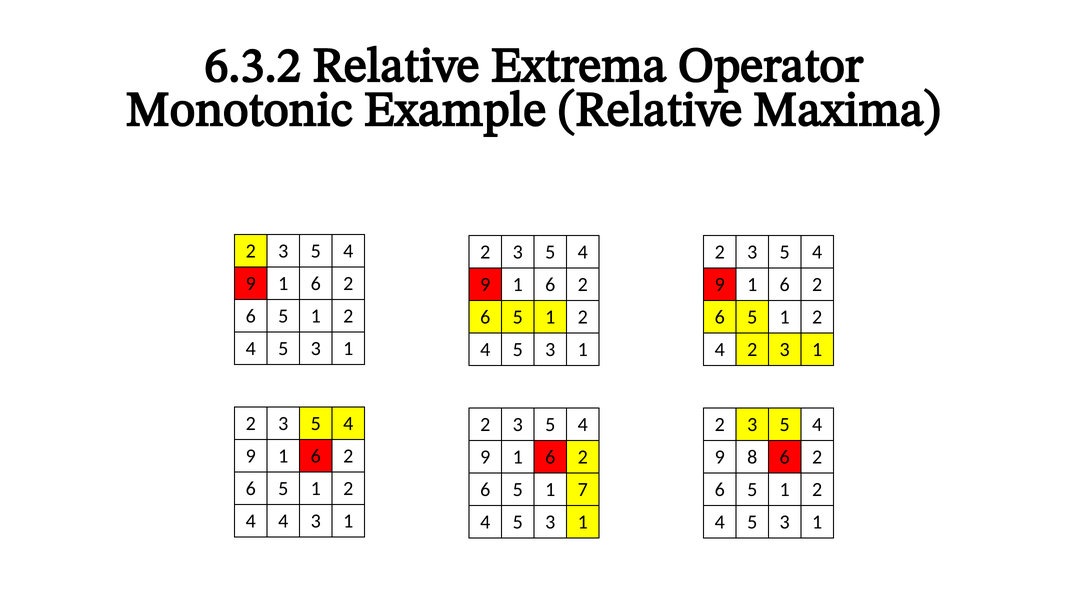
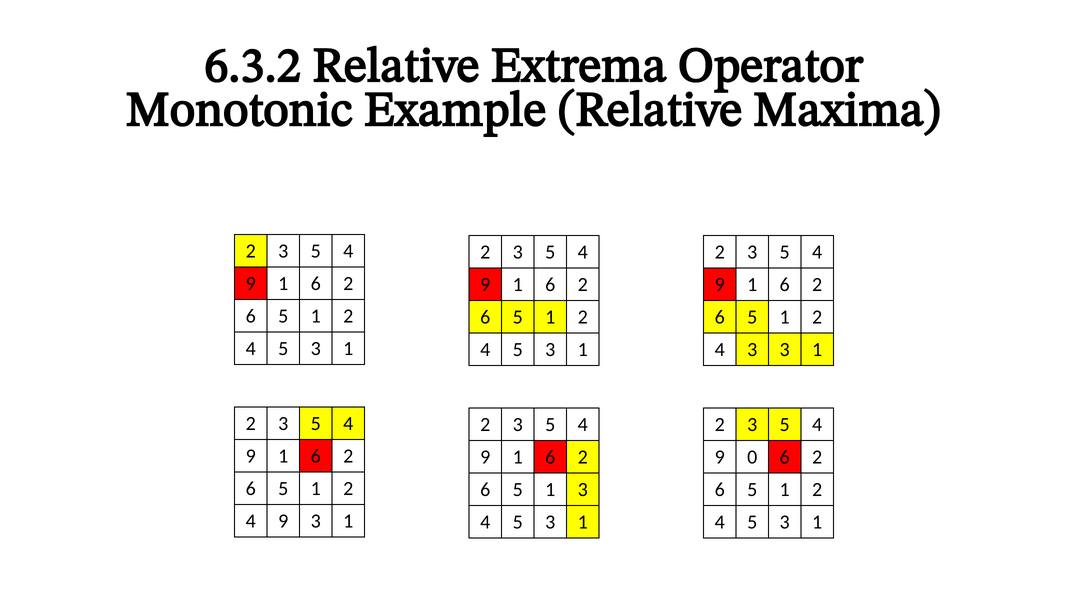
4 2: 2 -> 3
8: 8 -> 0
1 7: 7 -> 3
4 at (283, 521): 4 -> 9
